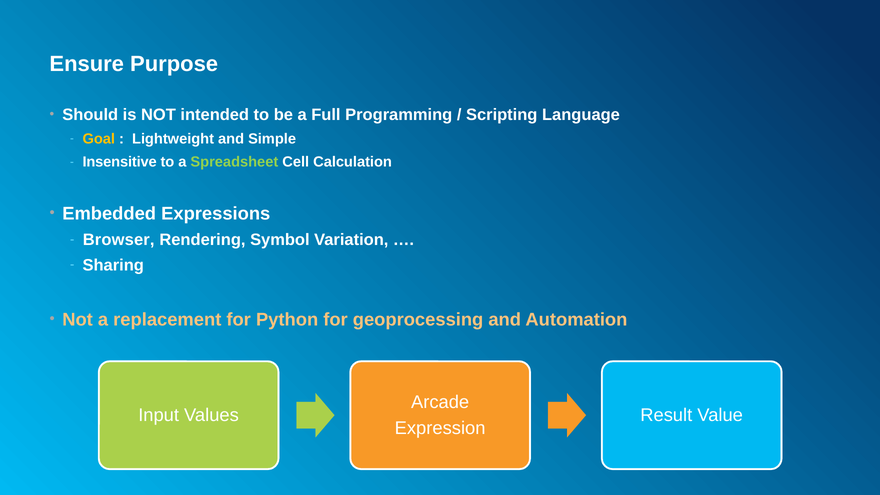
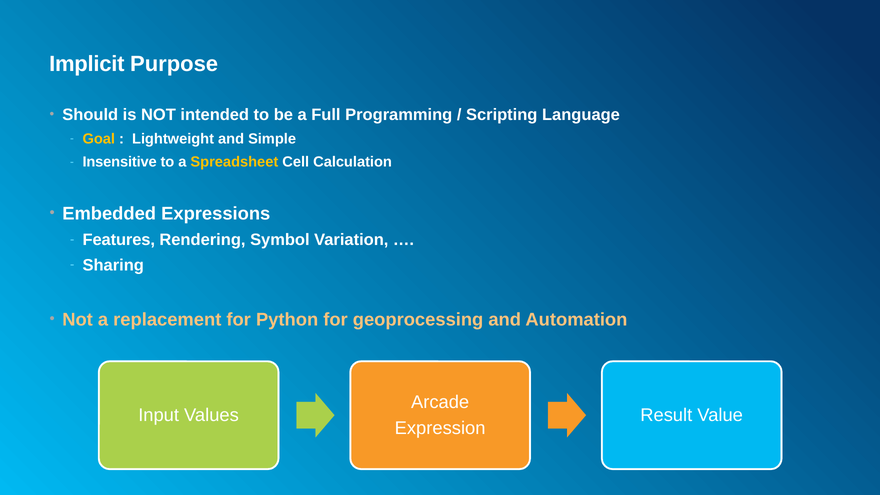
Ensure: Ensure -> Implicit
Spreadsheet colour: light green -> yellow
Browser: Browser -> Features
